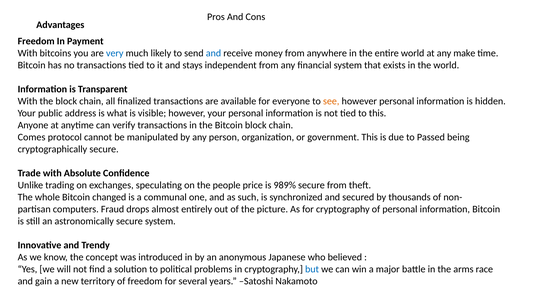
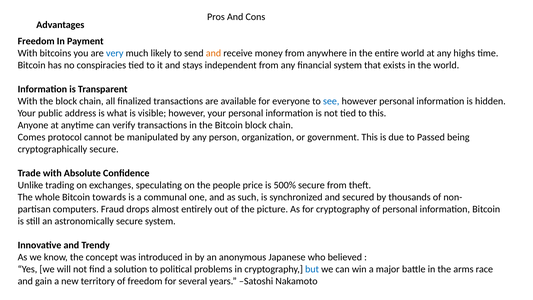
and at (213, 53) colour: blue -> orange
make: make -> highs
no transactions: transactions -> conspiracies
see colour: orange -> blue
989%: 989% -> 500%
changed: changed -> towards
